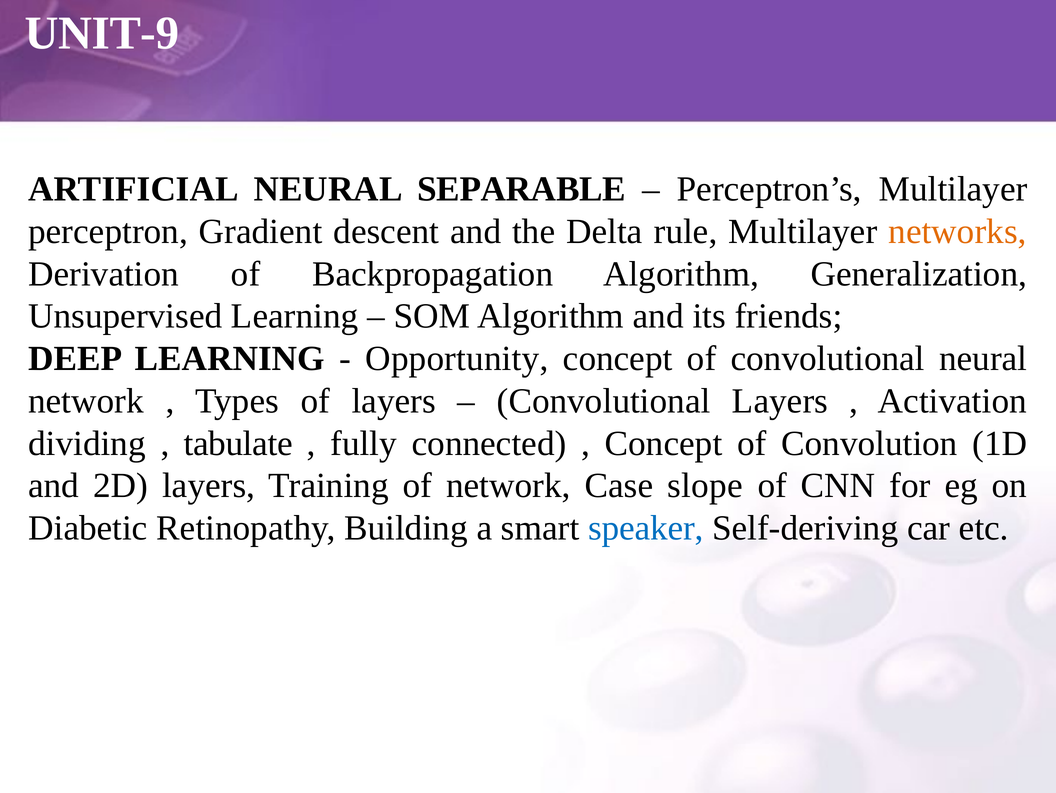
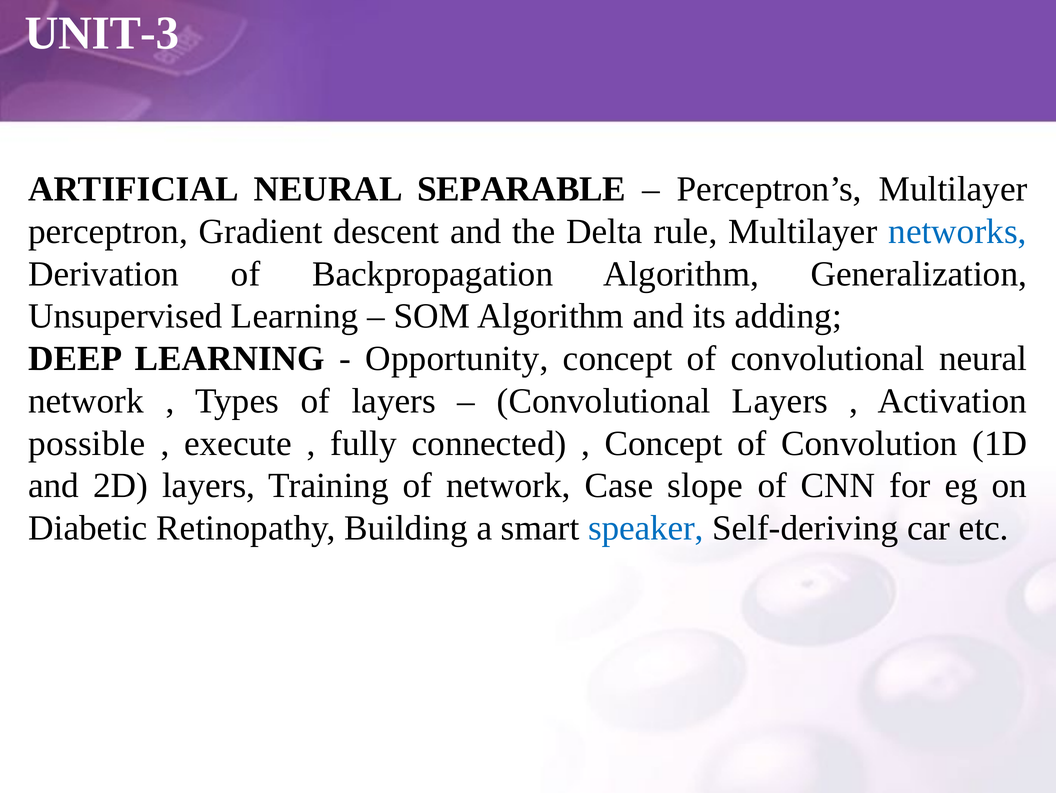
UNIT-9: UNIT-9 -> UNIT-3
networks colour: orange -> blue
friends: friends -> adding
dividing: dividing -> possible
tabulate: tabulate -> execute
